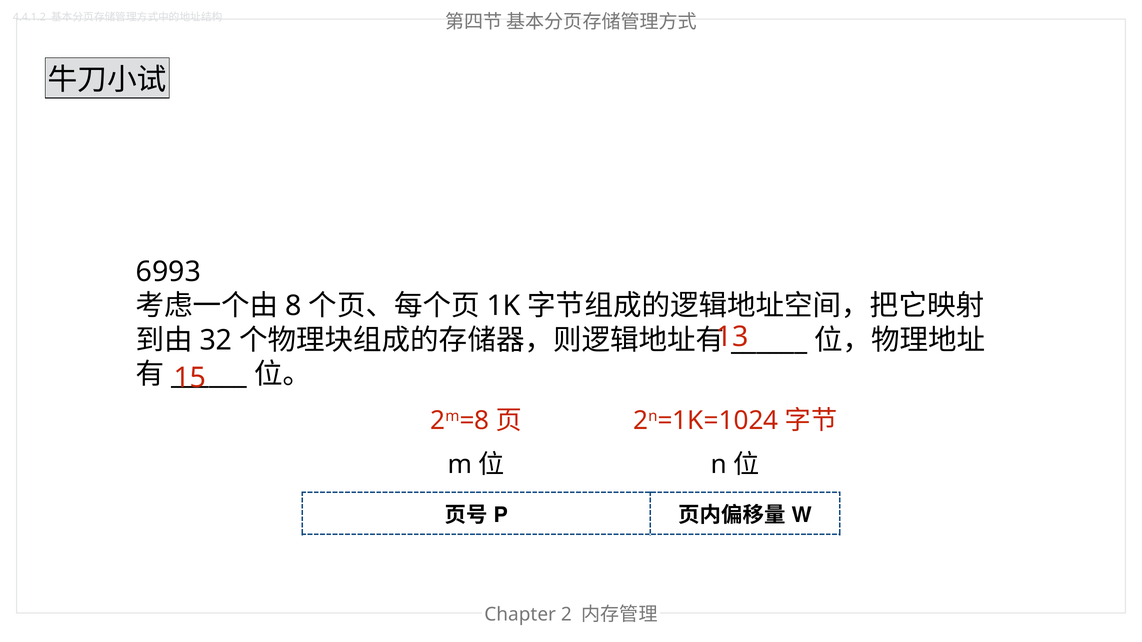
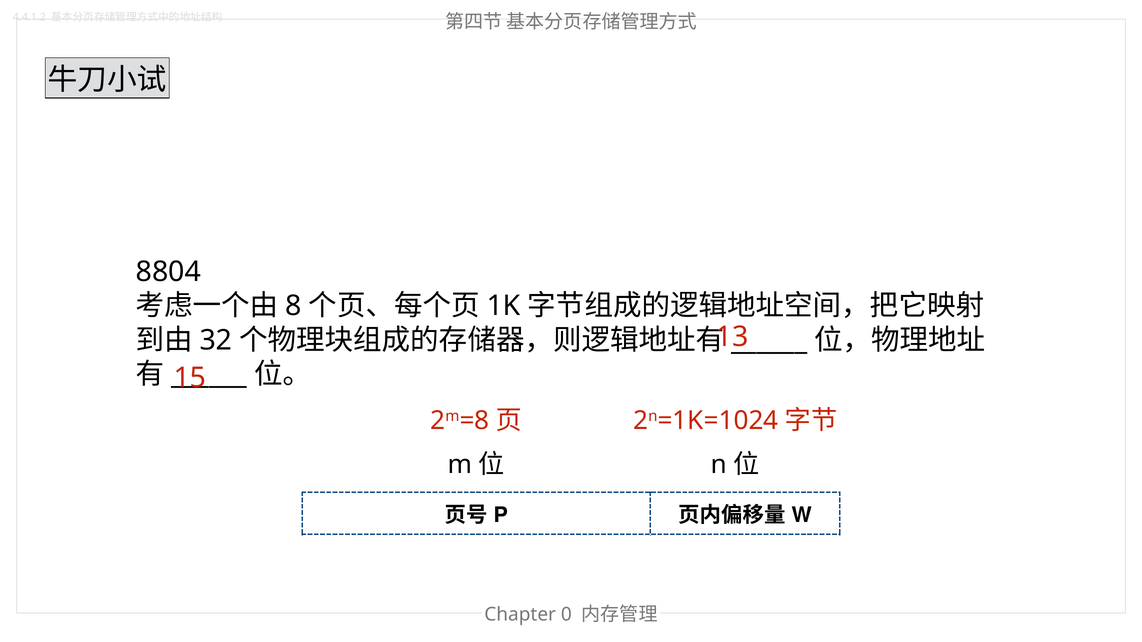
6993: 6993 -> 8804
Chapter 2: 2 -> 0
